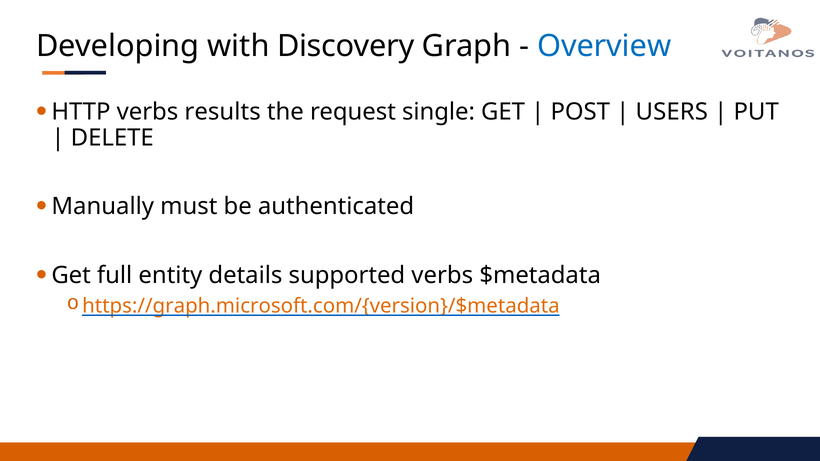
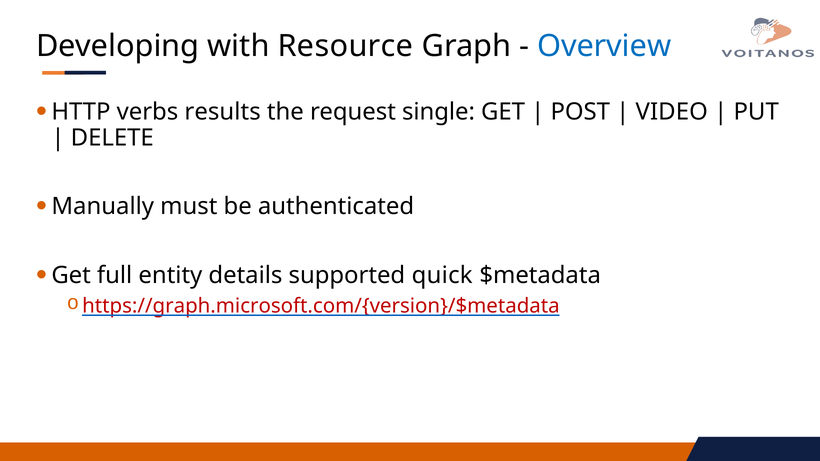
Discovery: Discovery -> Resource
USERS: USERS -> VIDEO
supported verbs: verbs -> quick
https://graph.microsoft.com/{version}/$metadata colour: orange -> red
